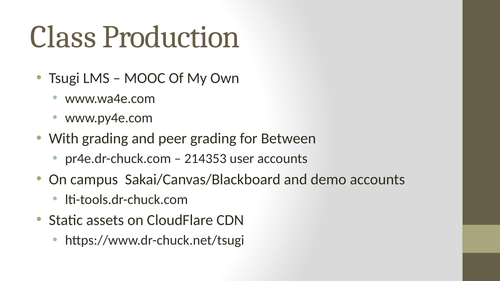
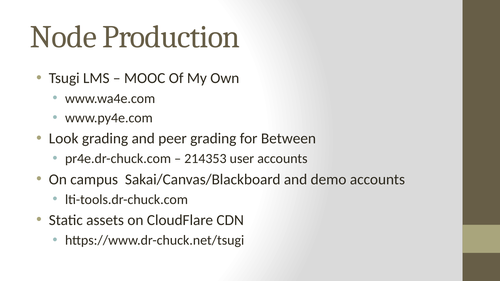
Class: Class -> Node
With: With -> Look
